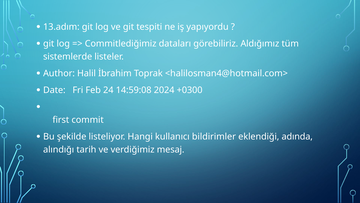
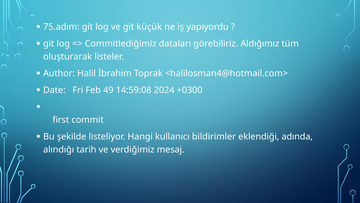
13.adım: 13.adım -> 75.adım
tespiti: tespiti -> küçük
sistemlerde: sistemlerde -> oluşturarak
24: 24 -> 49
